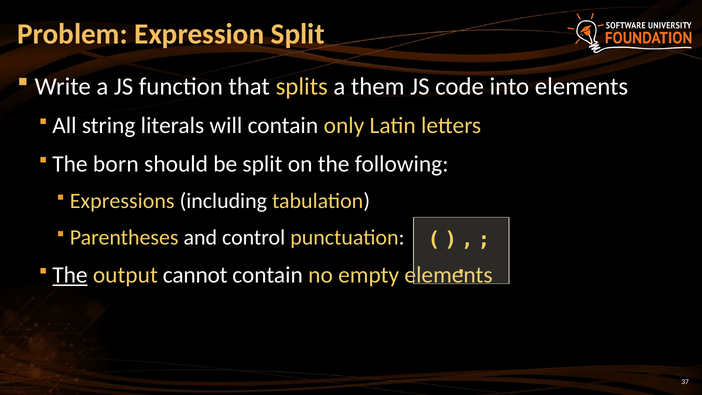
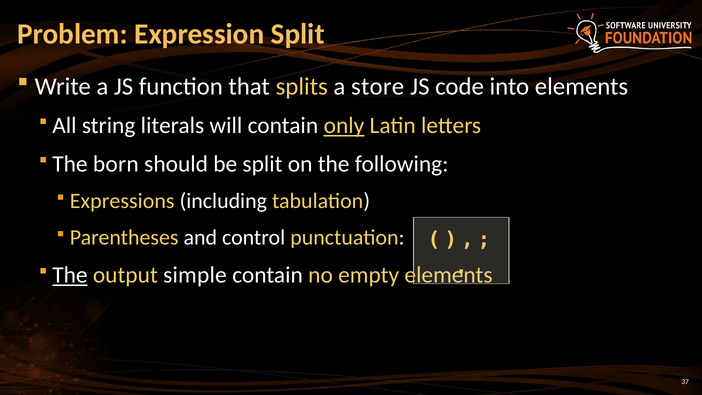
them: them -> store
only underline: none -> present
cannot: cannot -> simple
